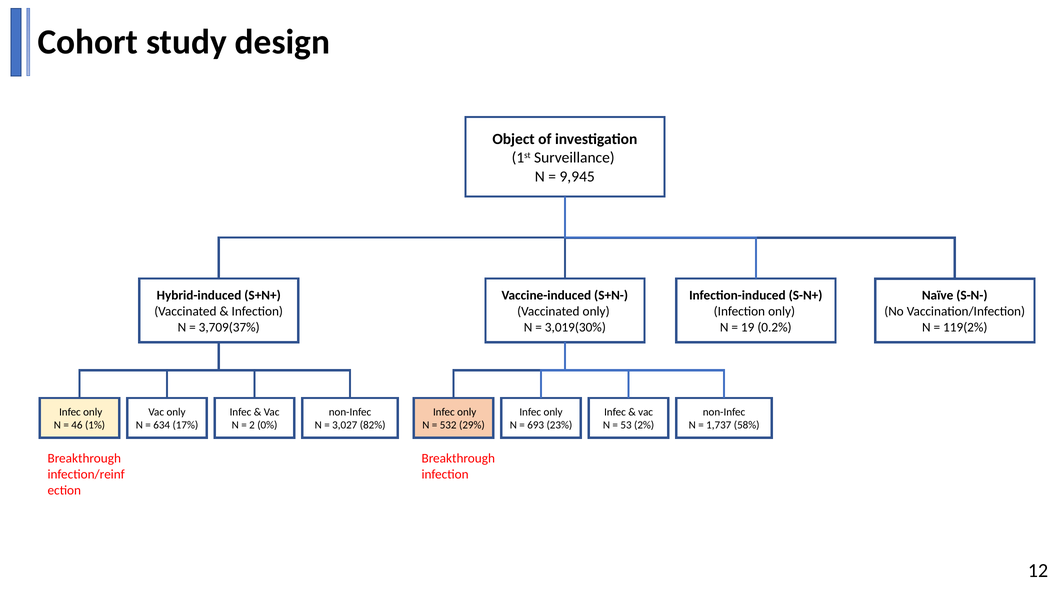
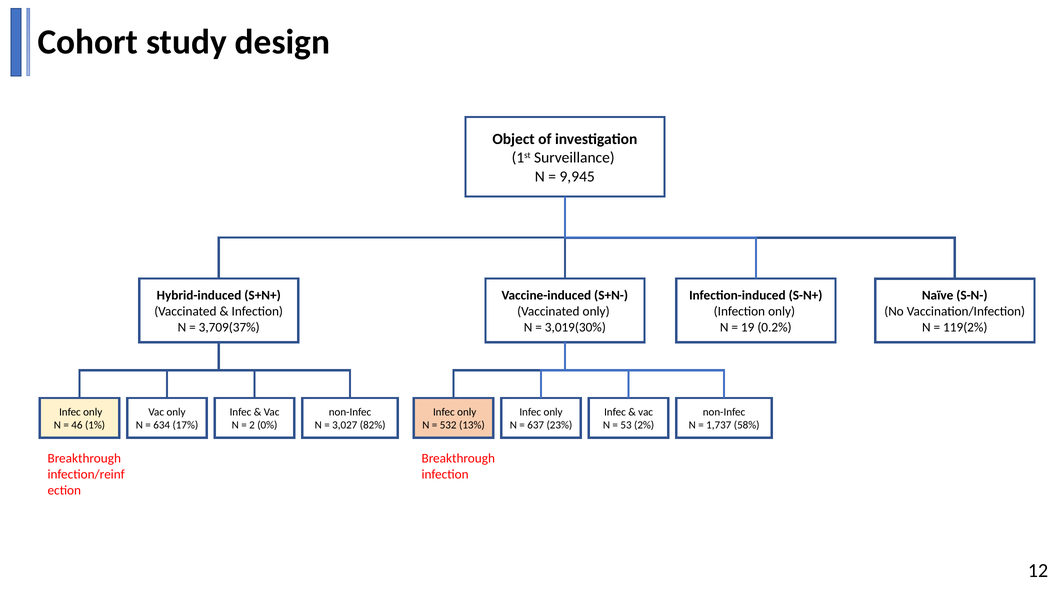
29%: 29% -> 13%
693: 693 -> 637
